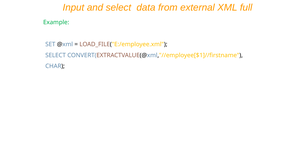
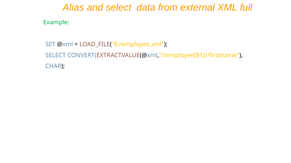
Input: Input -> Alias
